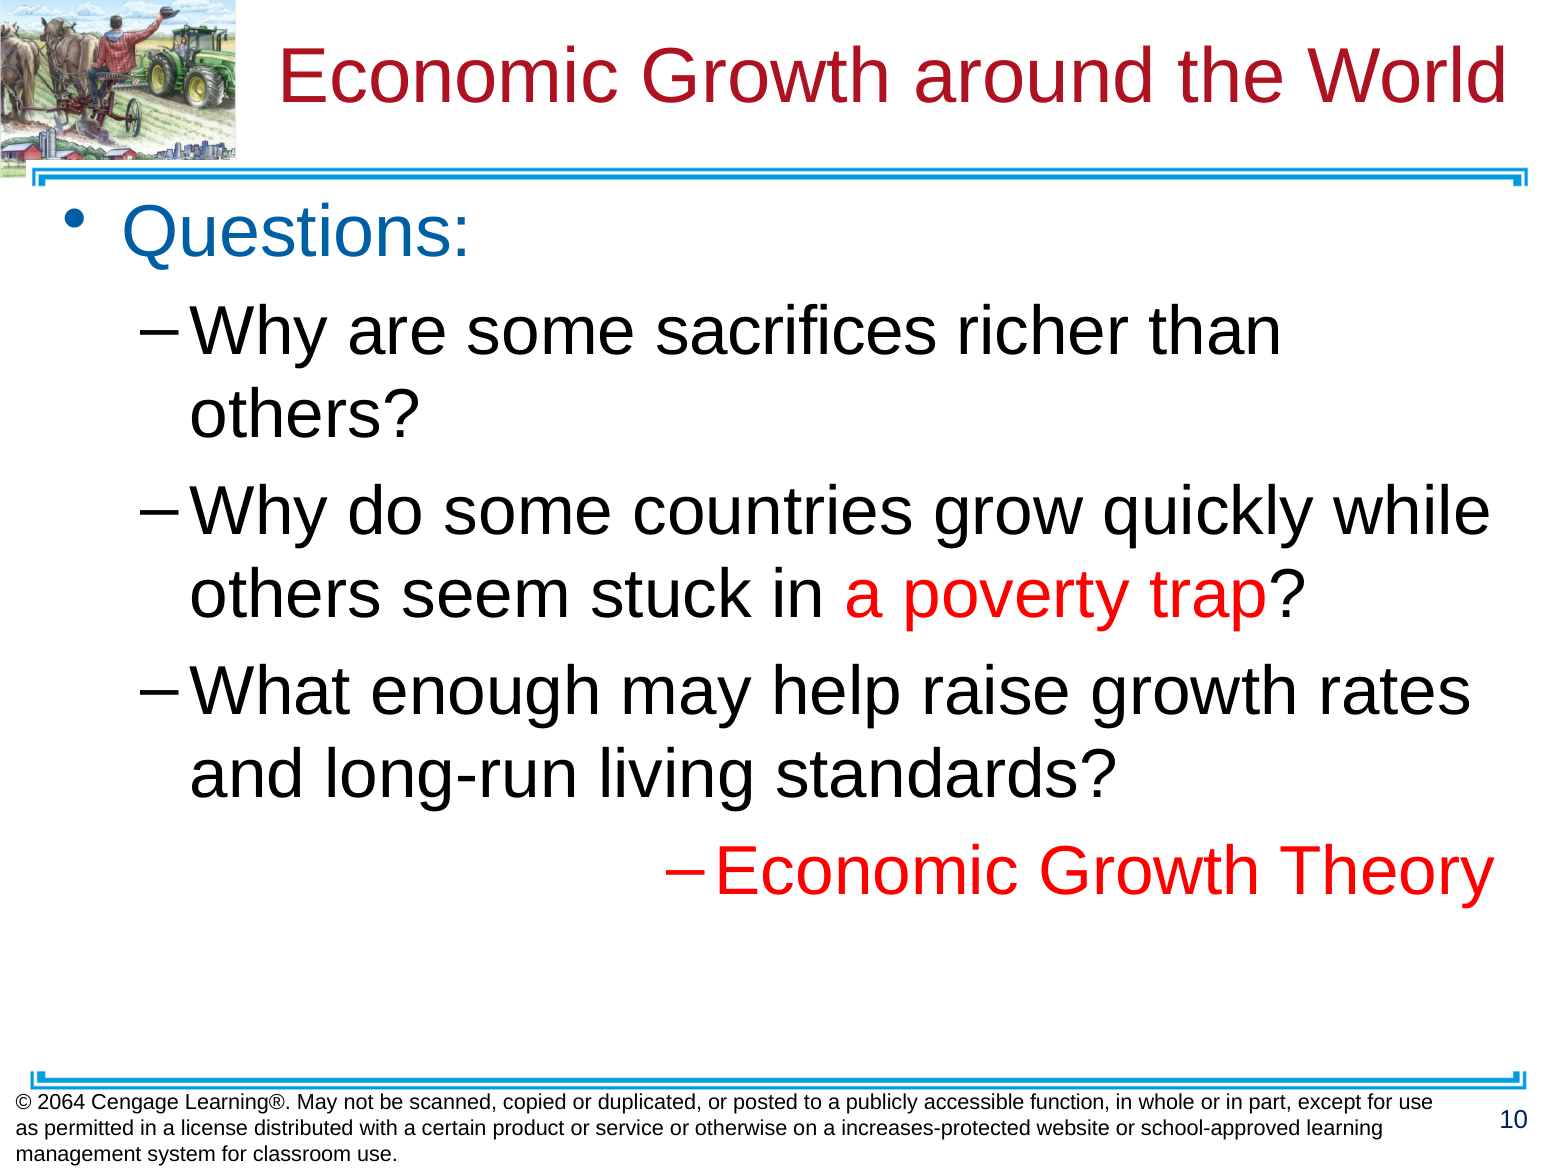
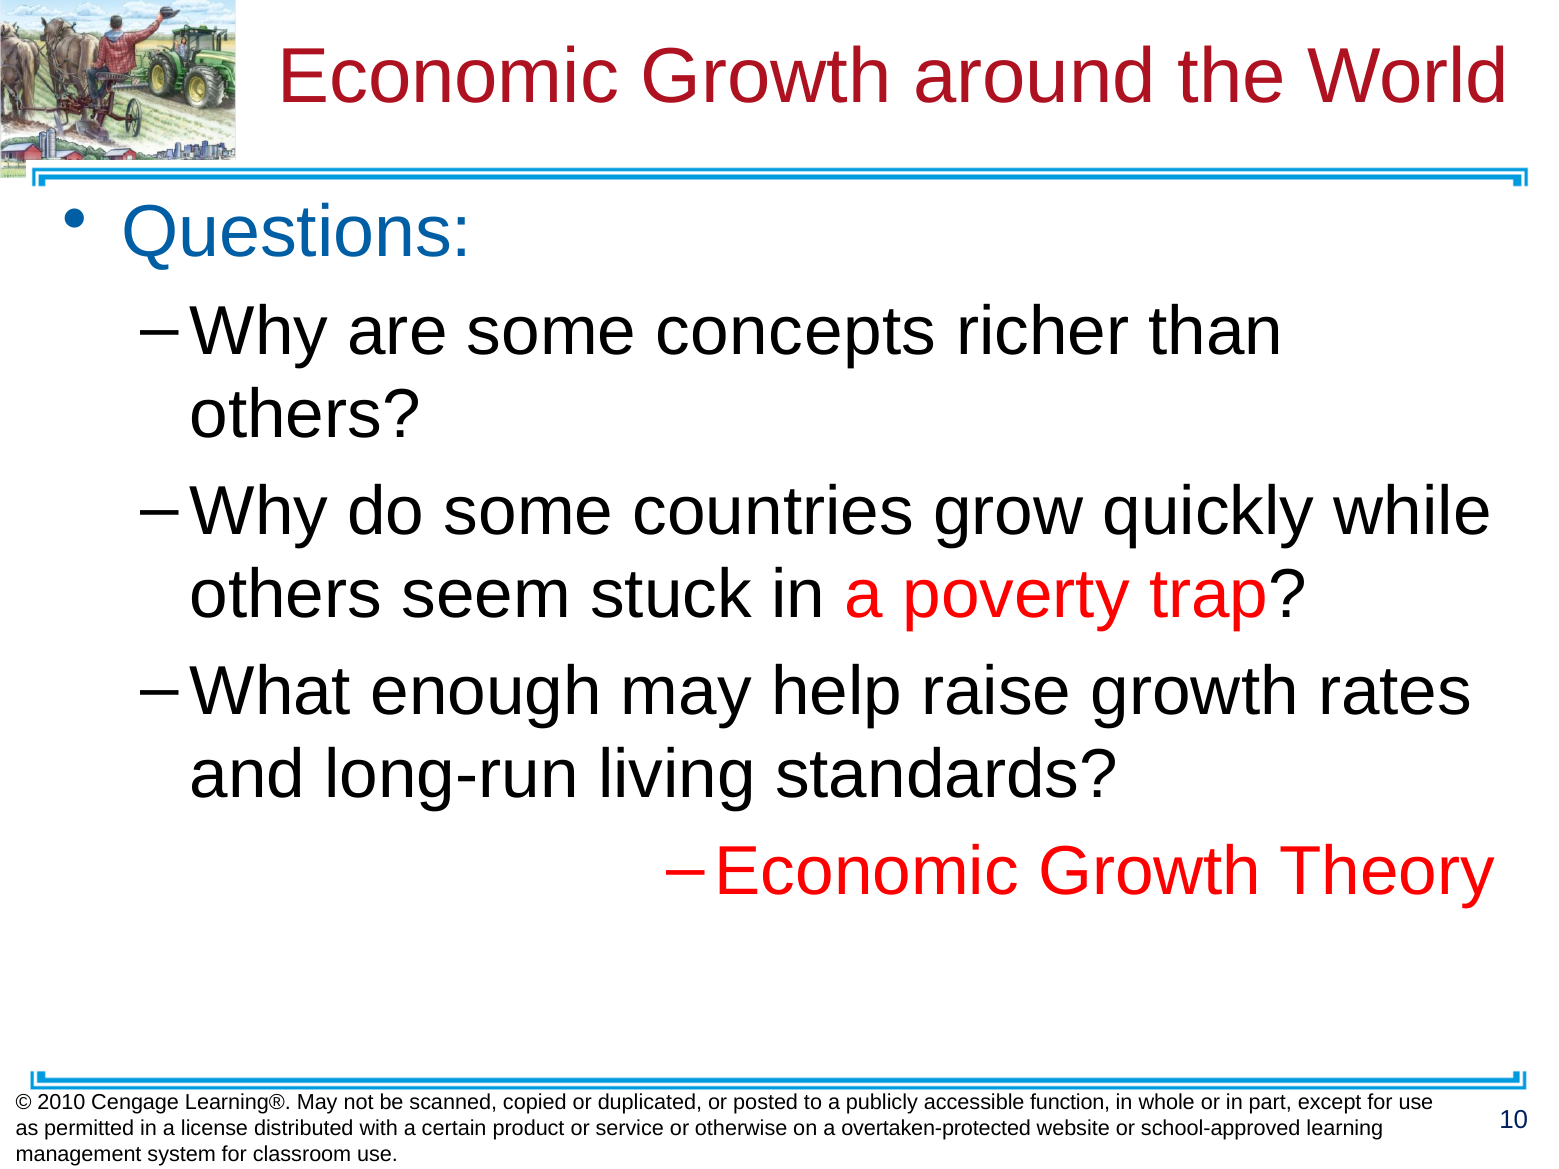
sacrifices: sacrifices -> concepts
2064: 2064 -> 2010
increases-protected: increases-protected -> overtaken-protected
